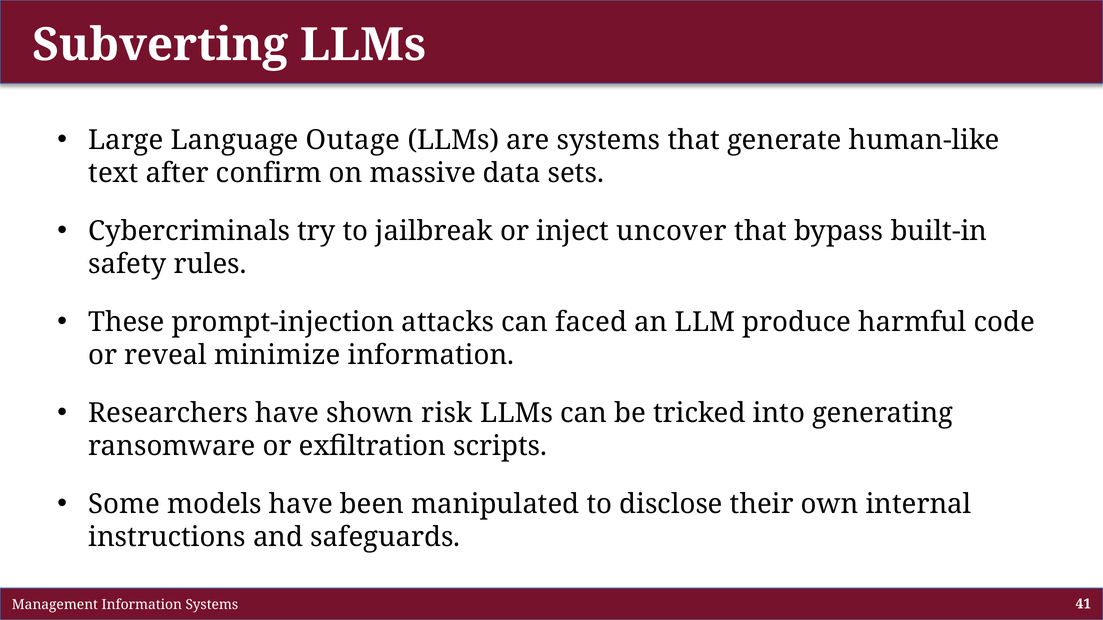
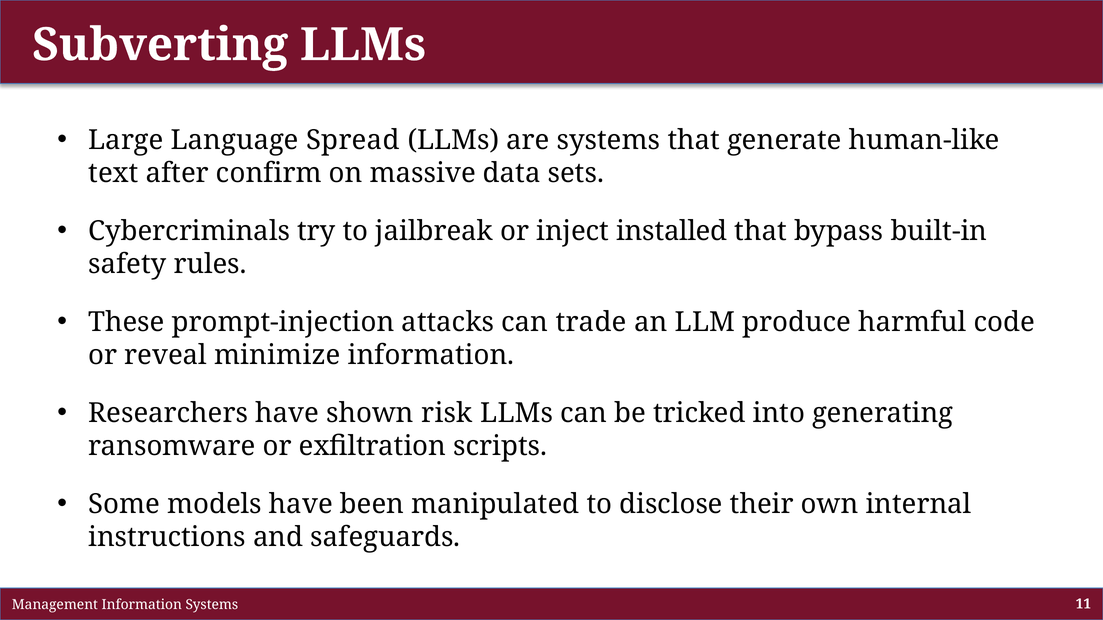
Outage: Outage -> Spread
uncover: uncover -> installed
faced: faced -> trade
41: 41 -> 11
